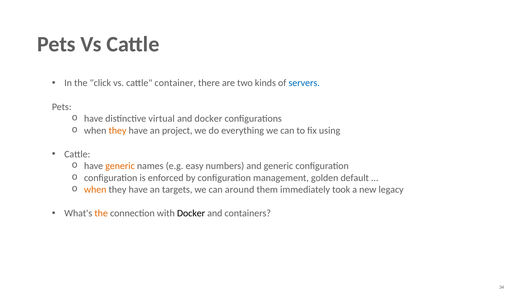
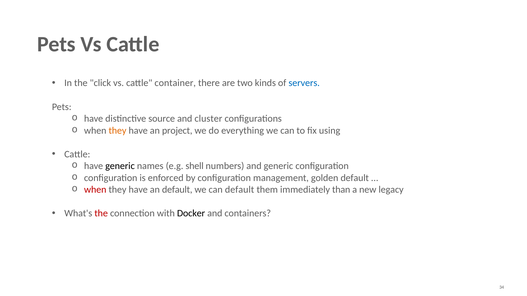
virtual: virtual -> source
and docker: docker -> cluster
generic at (120, 166) colour: orange -> black
easy: easy -> shell
when at (95, 190) colour: orange -> red
an targets: targets -> default
can around: around -> default
took: took -> than
the at (101, 214) colour: orange -> red
